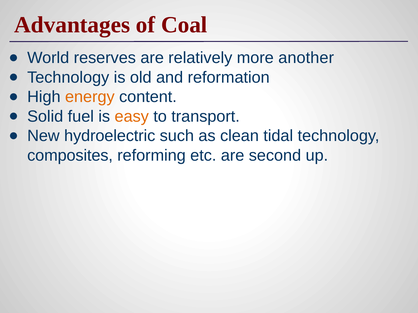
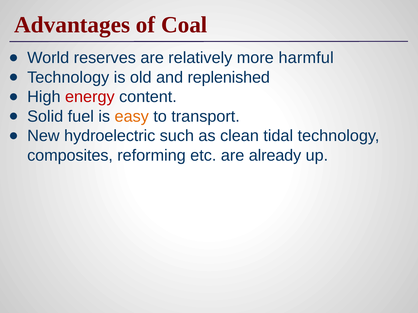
another: another -> harmful
reformation: reformation -> replenished
energy colour: orange -> red
second: second -> already
